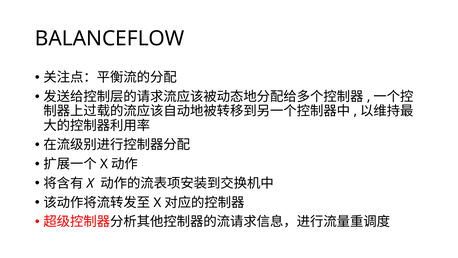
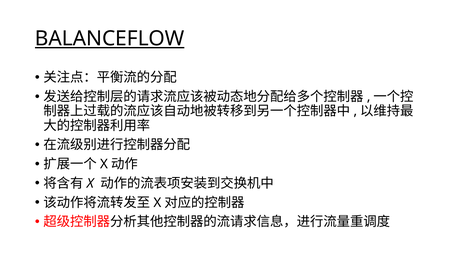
BALANCEFLOW underline: none -> present
